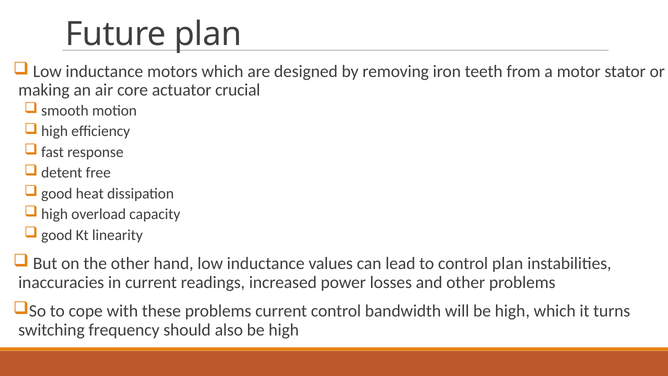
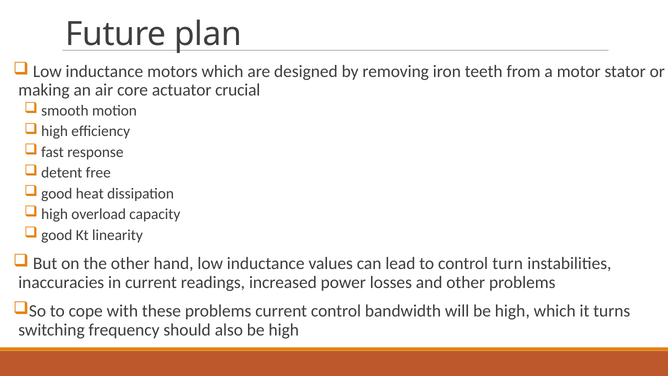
control plan: plan -> turn
